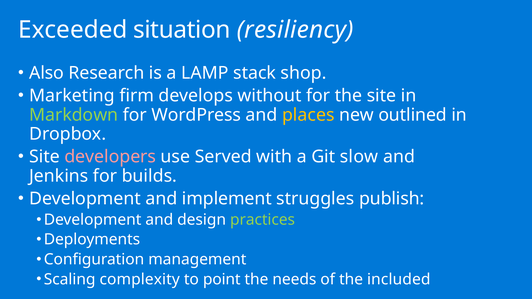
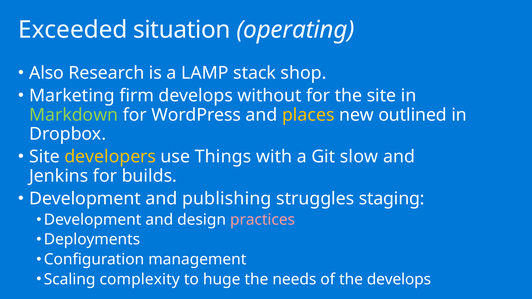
resiliency: resiliency -> operating
developers colour: pink -> yellow
Served: Served -> Things
implement: implement -> publishing
publish: publish -> staging
practices colour: light green -> pink
point: point -> huge
the included: included -> develops
